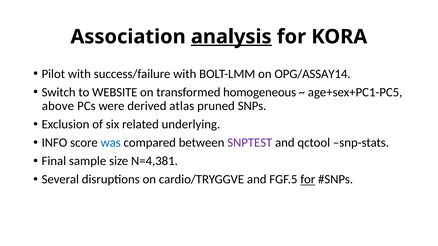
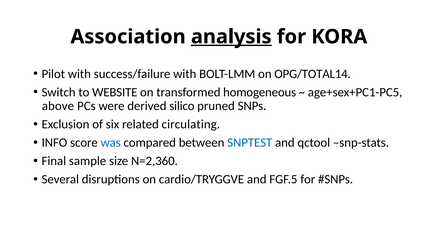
OPG/ASSAY14: OPG/ASSAY14 -> OPG/TOTAL14
atlas: atlas -> silico
underlying: underlying -> circulating
SNPTEST colour: purple -> blue
N=4,381: N=4,381 -> N=2,360
for at (308, 180) underline: present -> none
